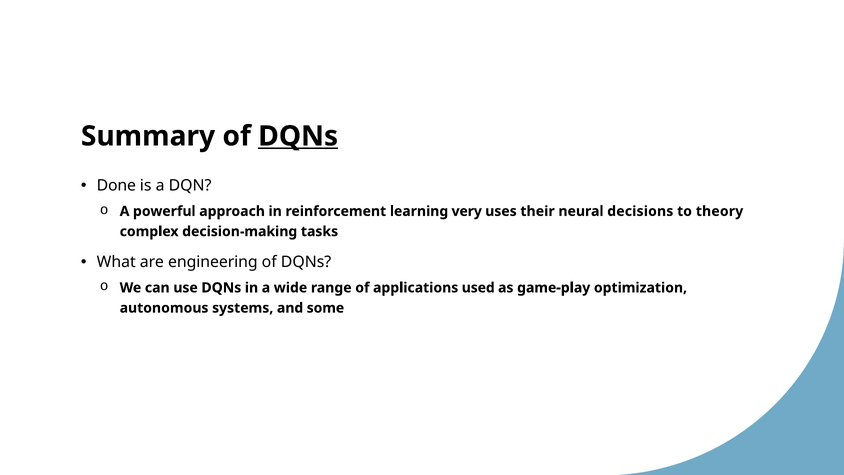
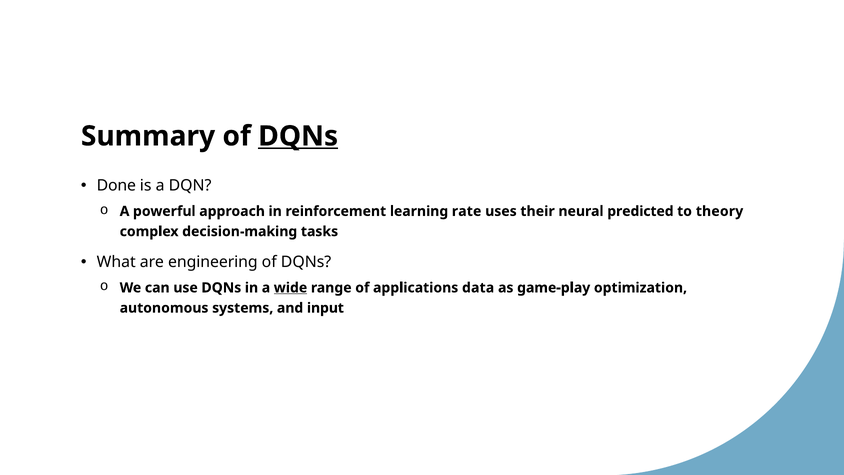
very: very -> rate
decisions: decisions -> predicted
wide underline: none -> present
used: used -> data
some: some -> input
